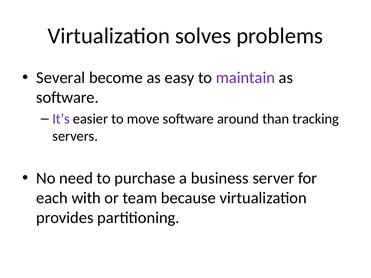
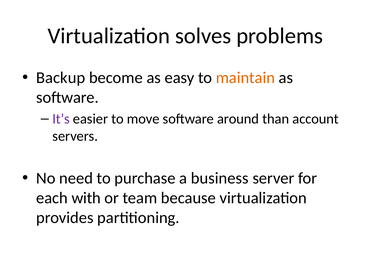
Several: Several -> Backup
maintain colour: purple -> orange
tracking: tracking -> account
